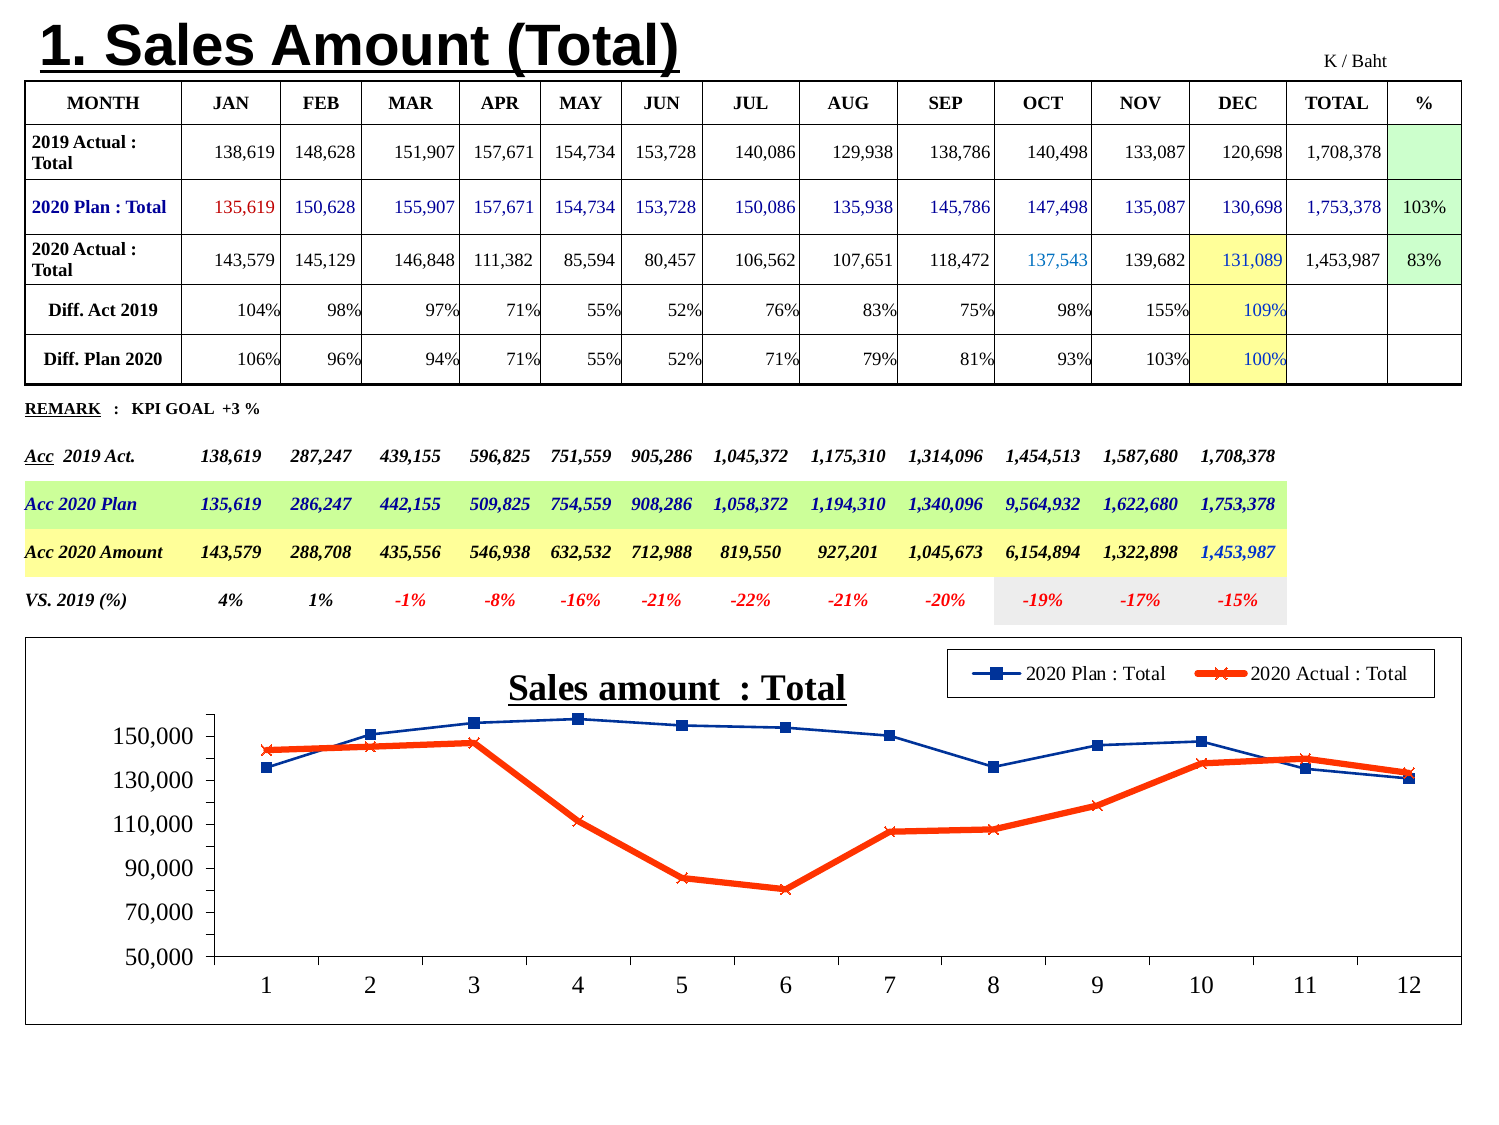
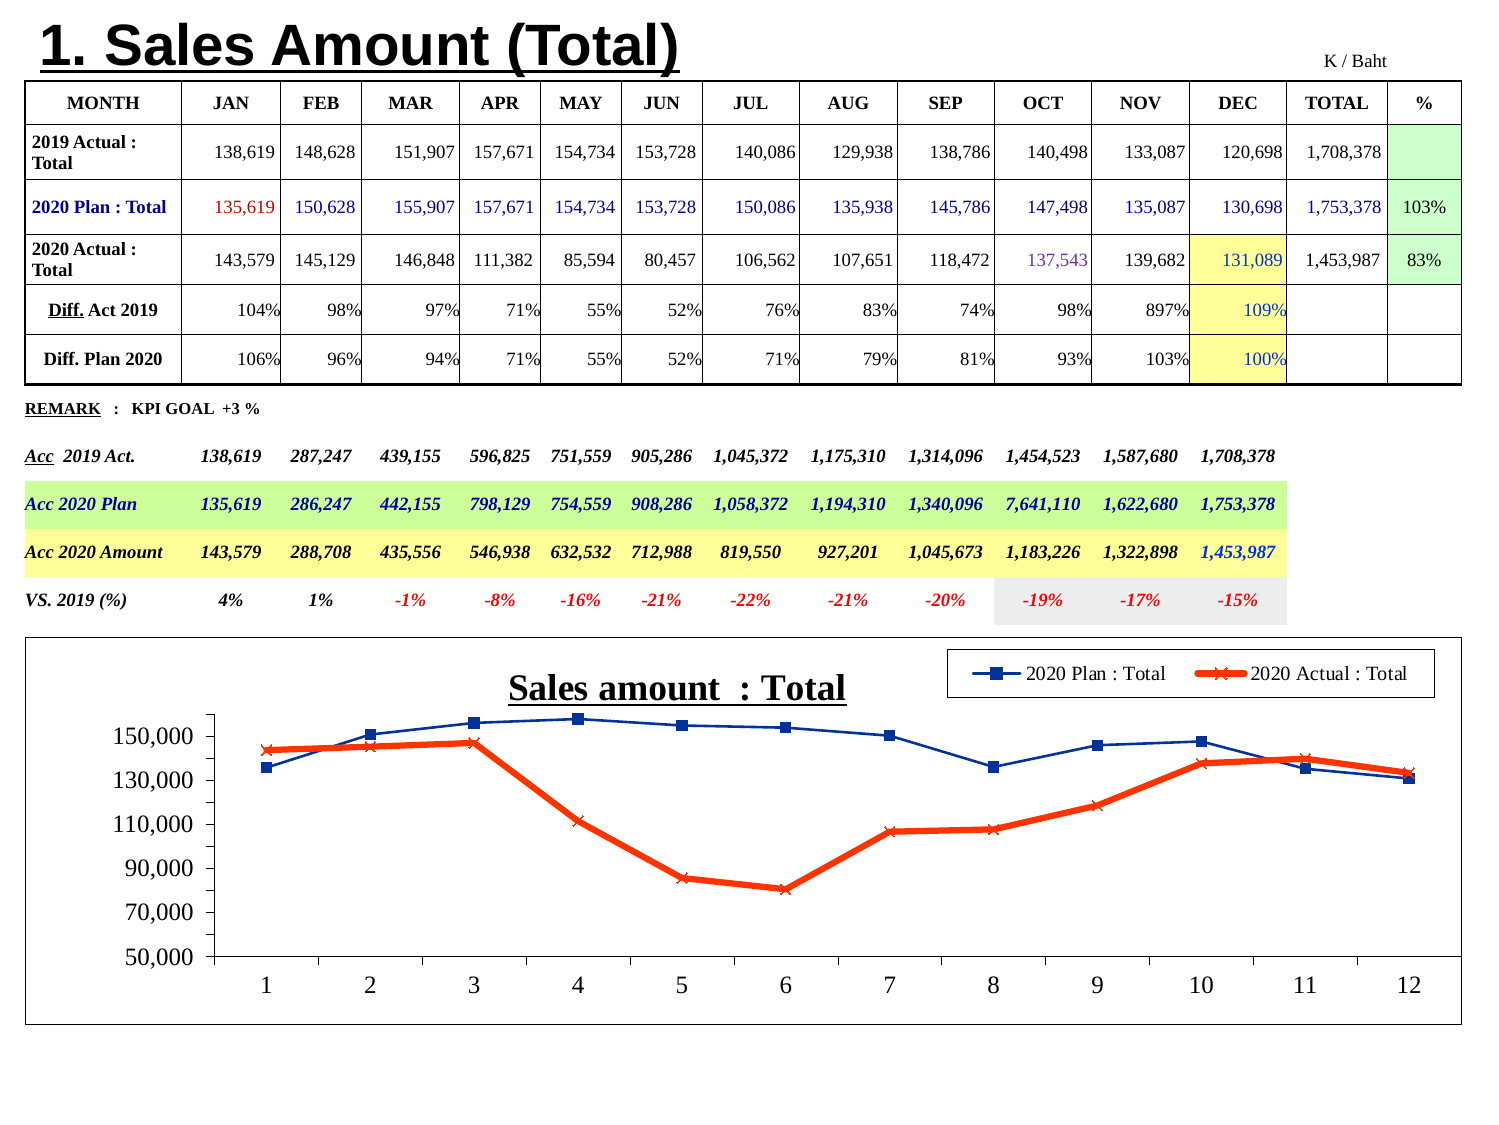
137,543 colour: blue -> purple
Diff at (66, 310) underline: none -> present
75%: 75% -> 74%
155%: 155% -> 897%
1,454,513: 1,454,513 -> 1,454,523
509,825: 509,825 -> 798,129
9,564,932: 9,564,932 -> 7,641,110
6,154,894: 6,154,894 -> 1,183,226
